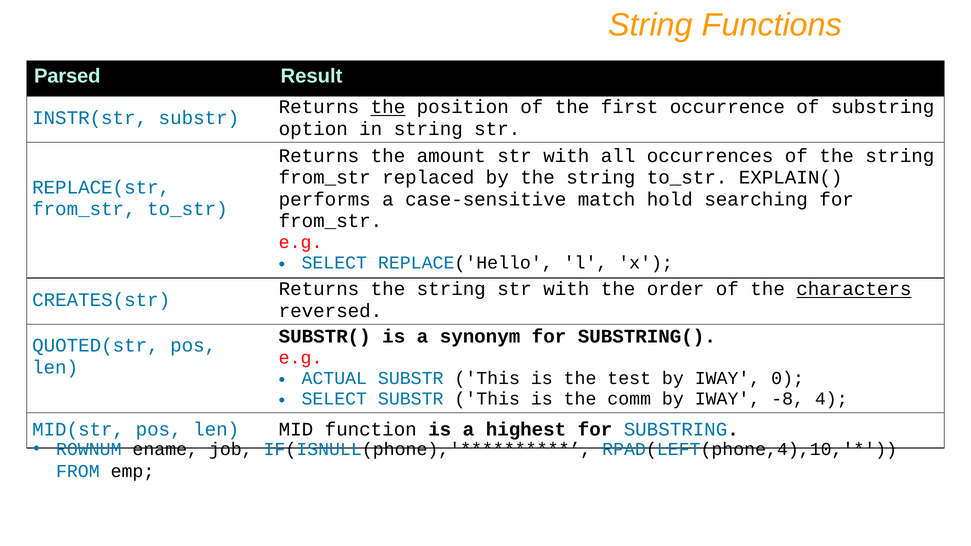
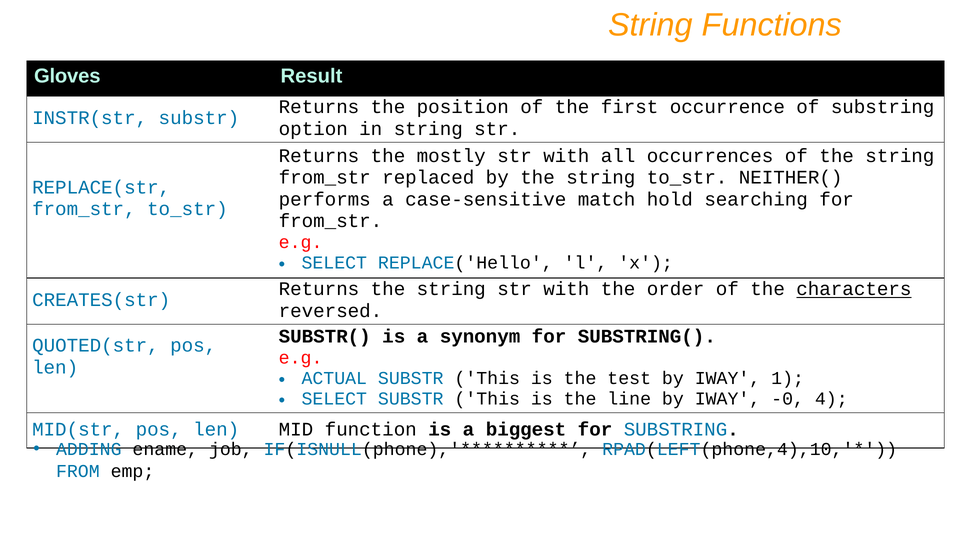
Parsed: Parsed -> Gloves
the at (388, 107) underline: present -> none
amount: amount -> mostly
EXPLAIN(: EXPLAIN( -> NEITHER(
0: 0 -> 1
comm: comm -> line
-8: -8 -> -0
highest: highest -> biggest
ROWNUM: ROWNUM -> ADDING
